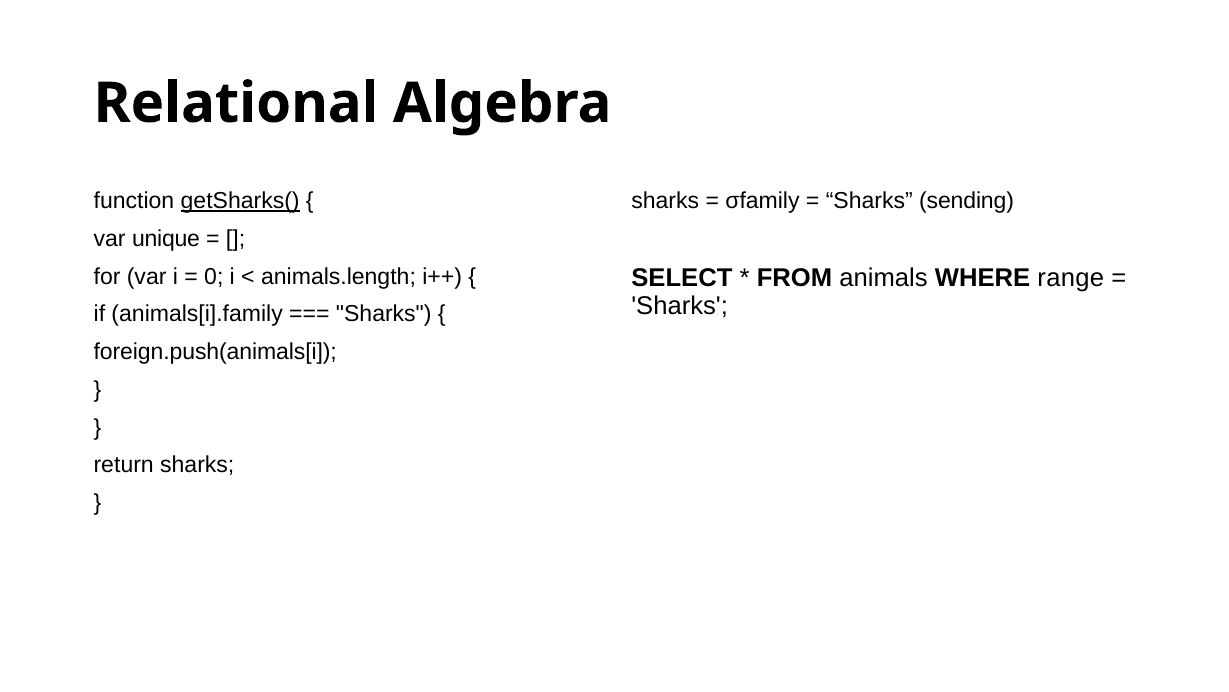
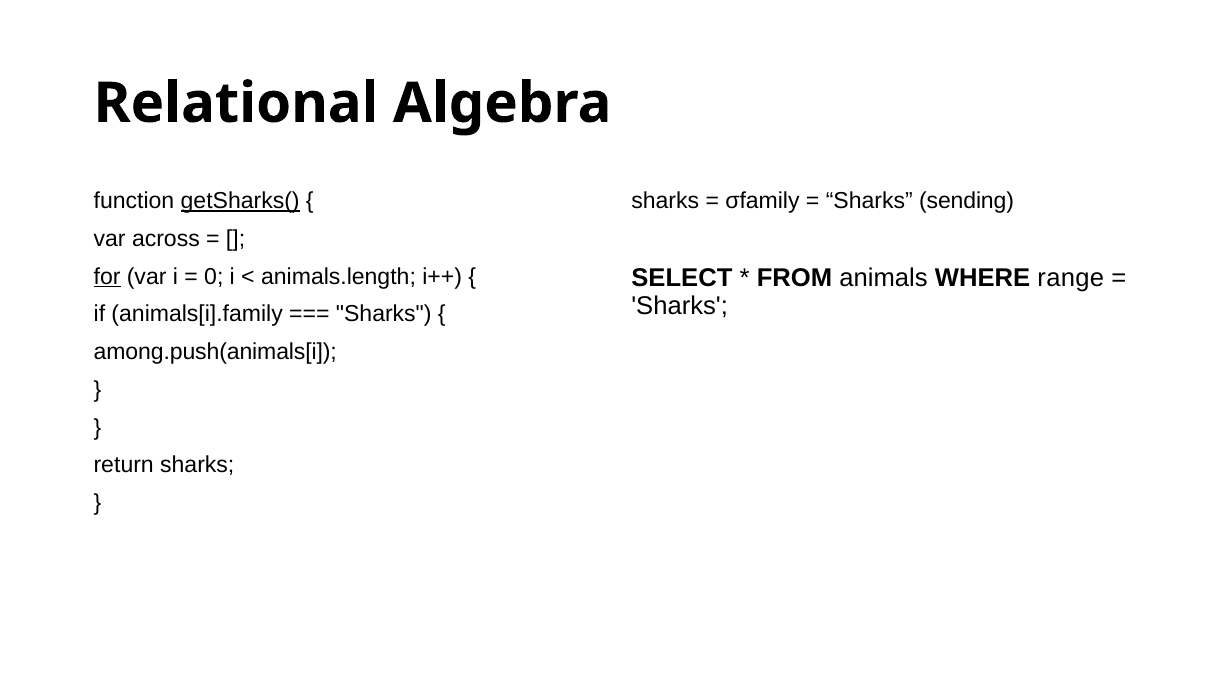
unique: unique -> across
for underline: none -> present
foreign.push(animals[i: foreign.push(animals[i -> among.push(animals[i
